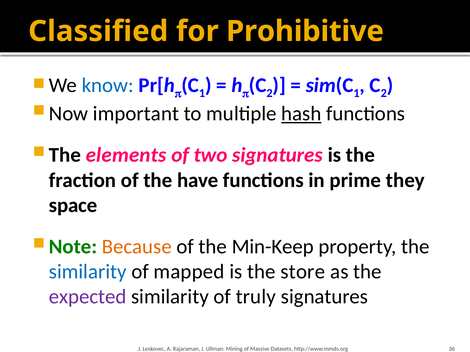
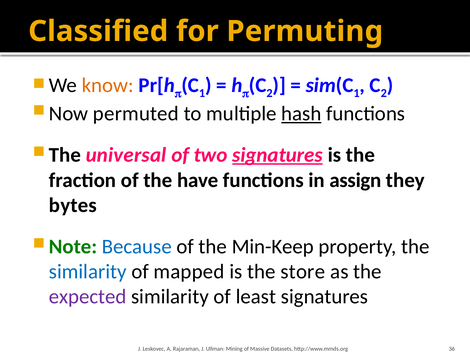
Prohibitive: Prohibitive -> Permuting
know colour: blue -> orange
important: important -> permuted
elements: elements -> universal
signatures at (278, 155) underline: none -> present
prime: prime -> assign
space: space -> bytes
Because colour: orange -> blue
truly: truly -> least
